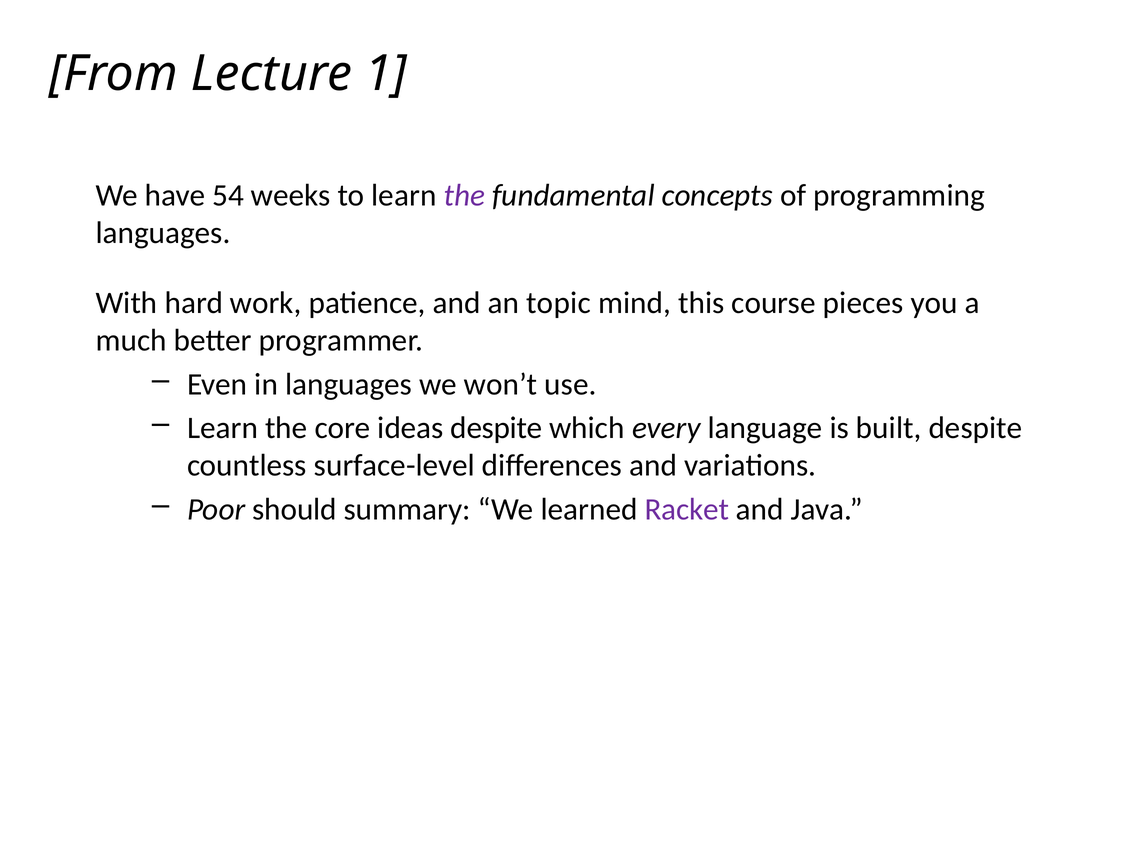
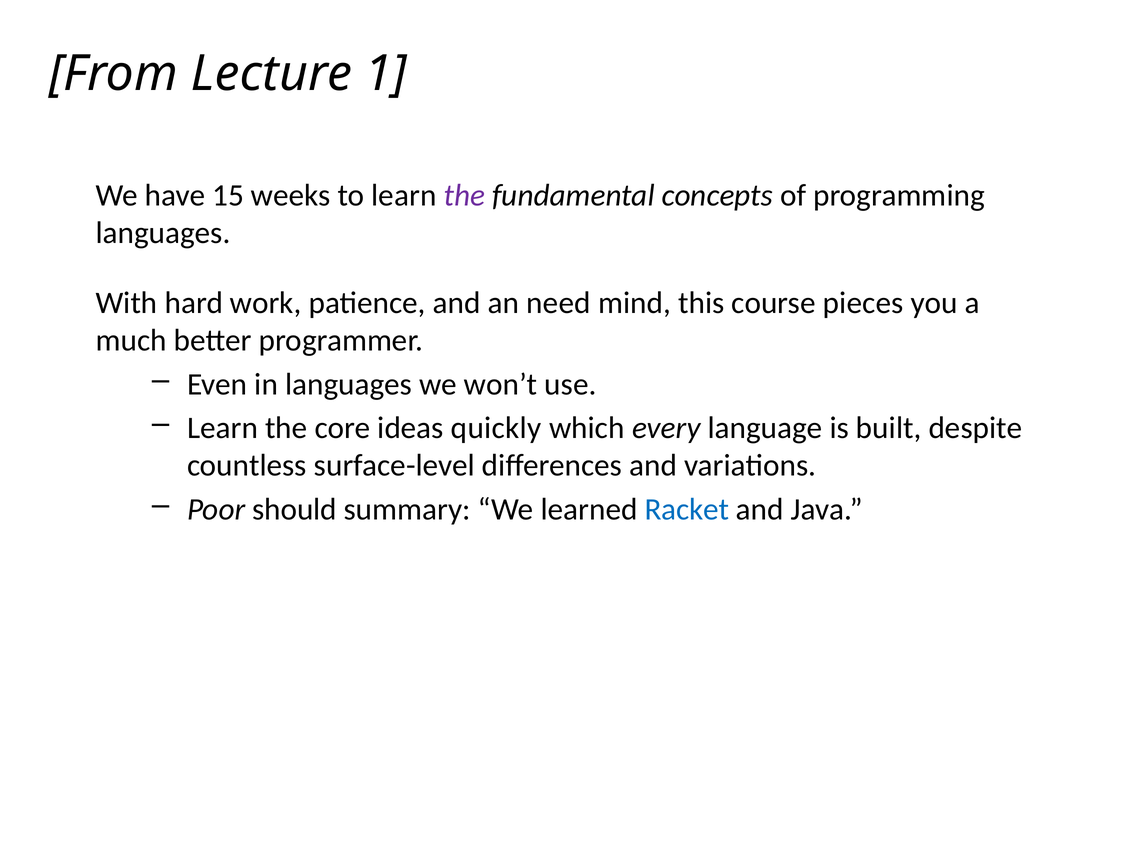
54: 54 -> 15
topic: topic -> need
ideas despite: despite -> quickly
Racket colour: purple -> blue
